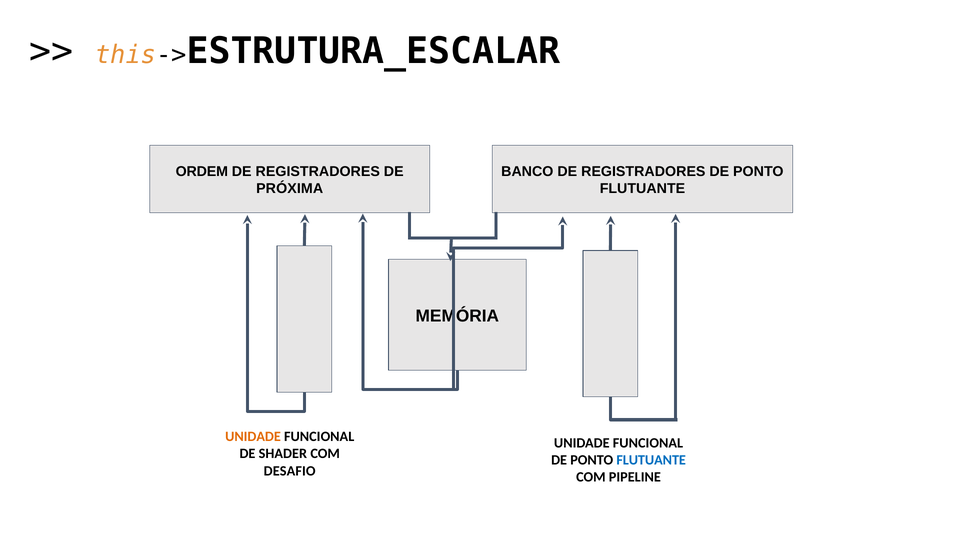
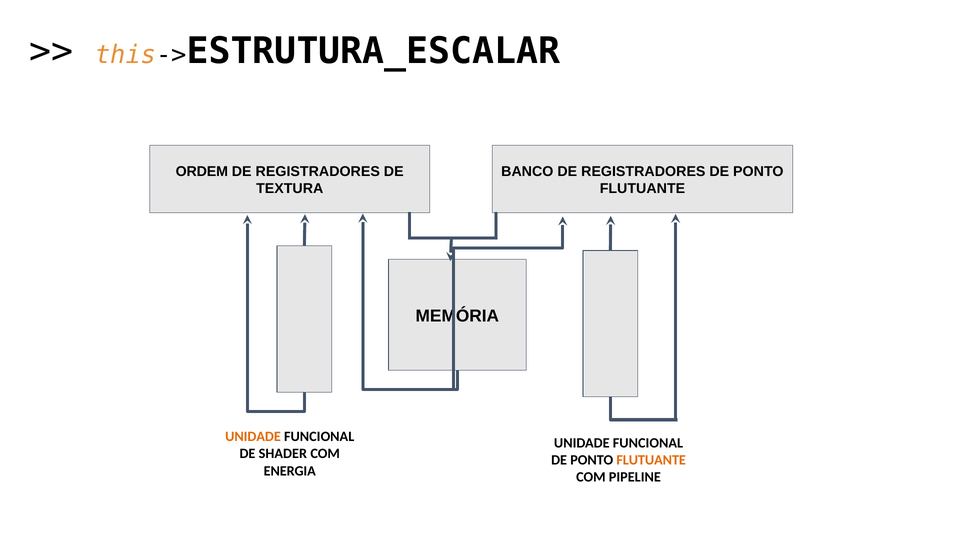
PRÓXIMA: PRÓXIMA -> TEXTURA
FLUTUANTE at (651, 459) colour: blue -> orange
DESAFIO: DESAFIO -> ENERGIA
